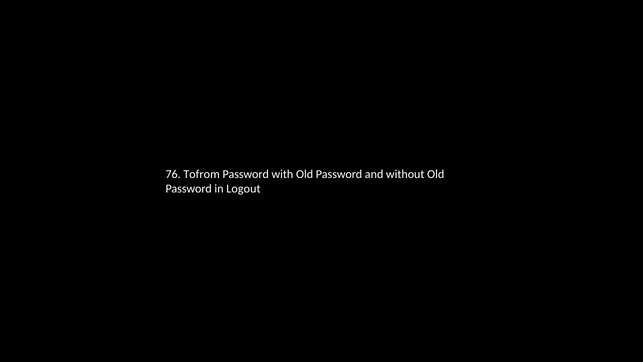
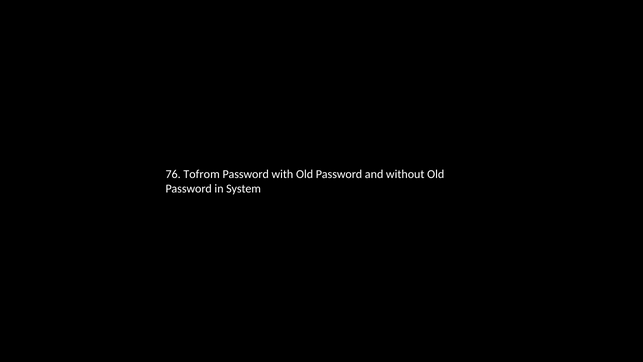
Logout: Logout -> System
